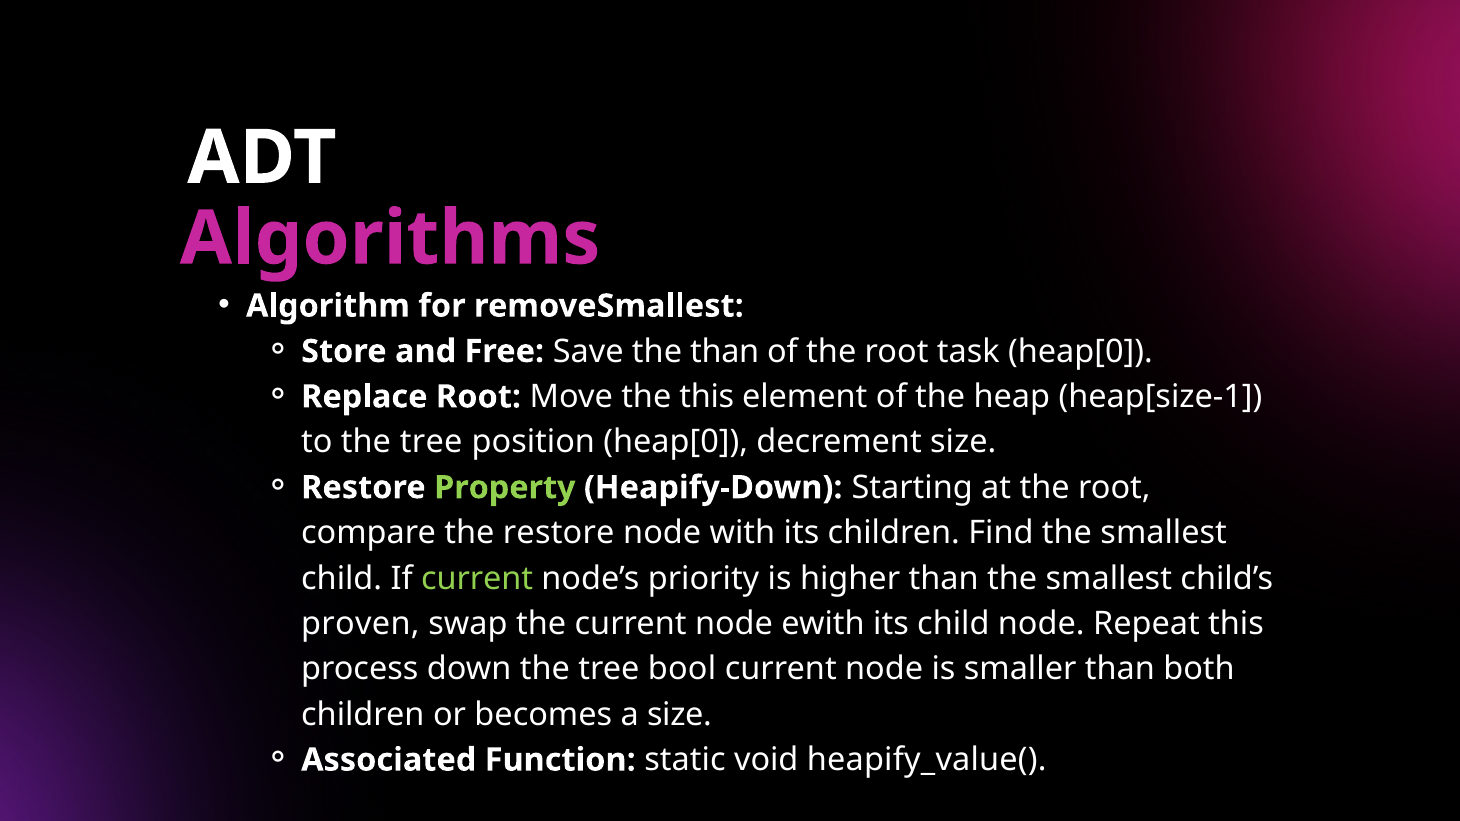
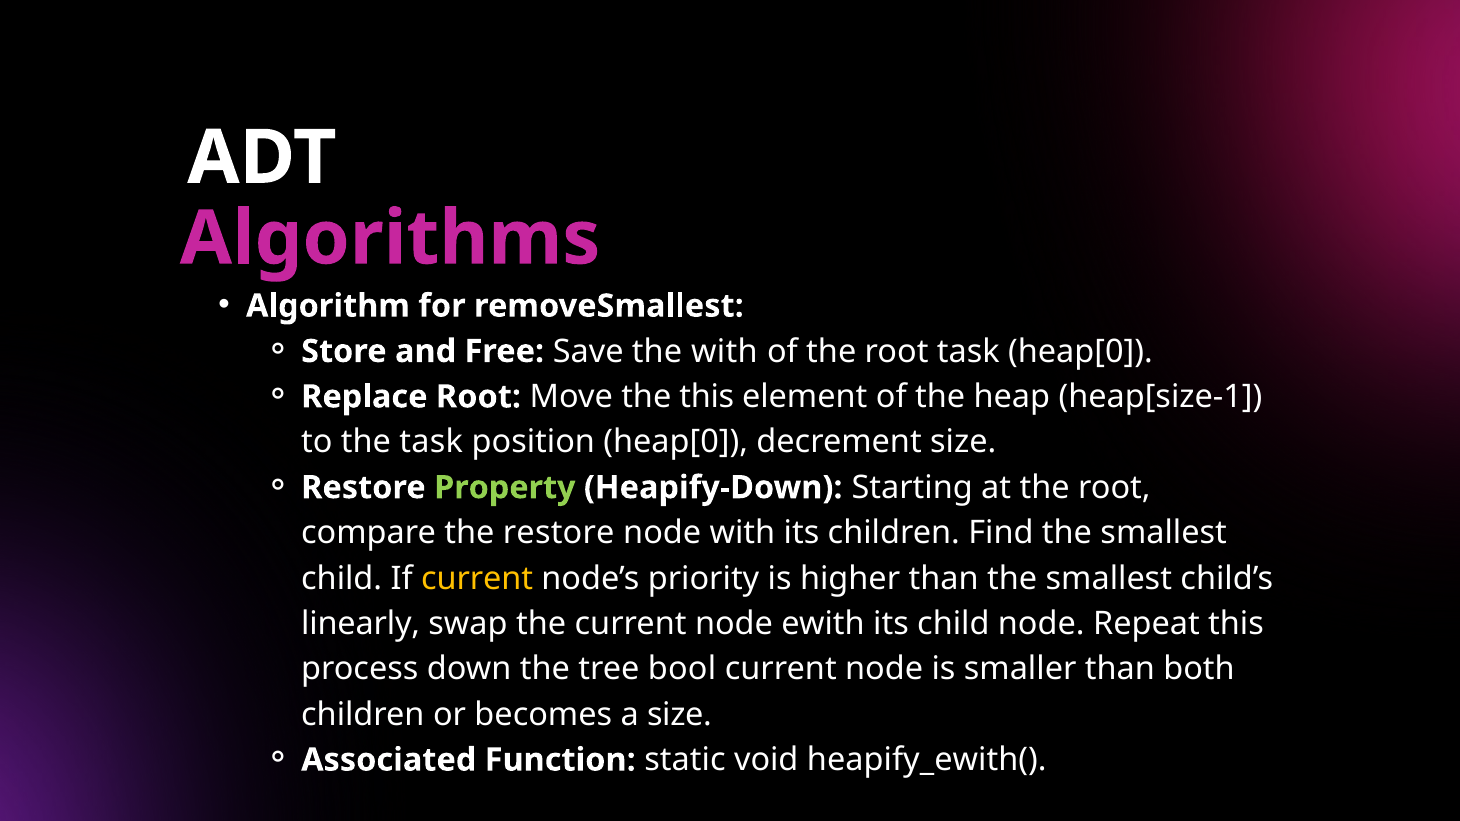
the than: than -> with
to the tree: tree -> task
current at (477, 579) colour: light green -> yellow
proven: proven -> linearly
heapify_value(: heapify_value( -> heapify_ewith(
